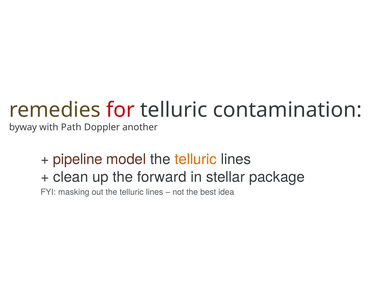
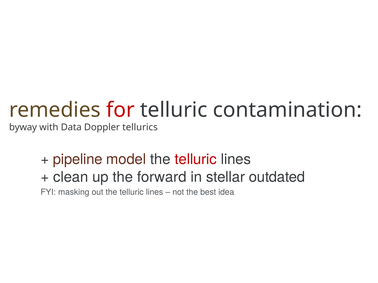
Path: Path -> Data
another: another -> tellurics
telluric at (196, 160) colour: orange -> red
package: package -> outdated
